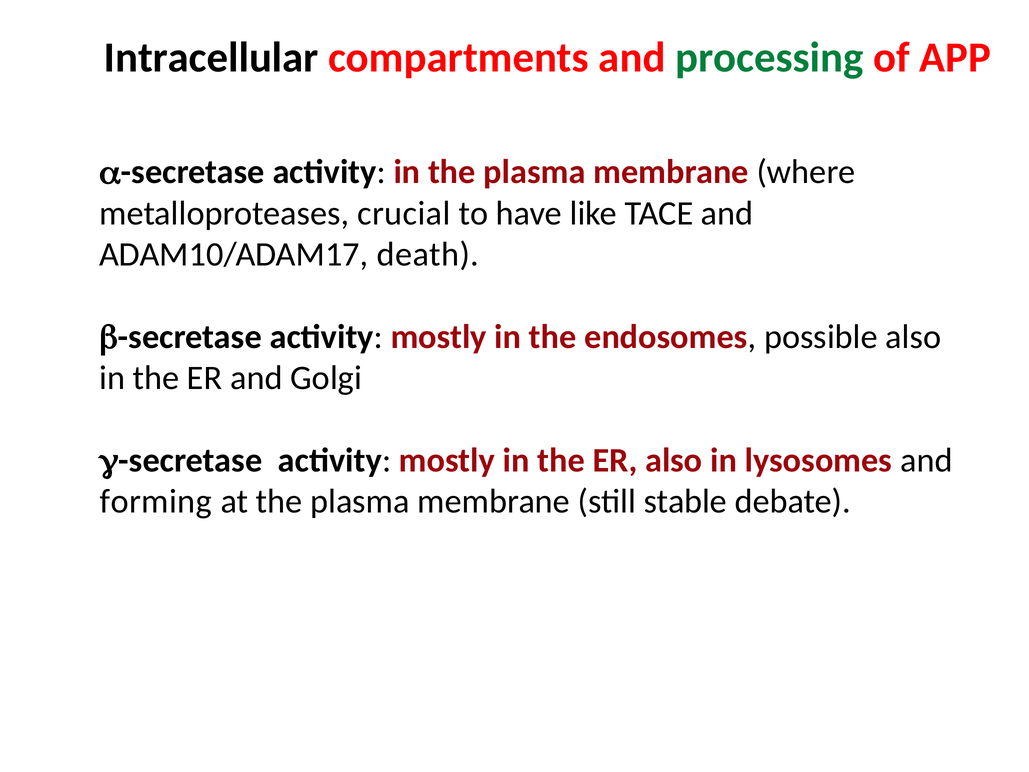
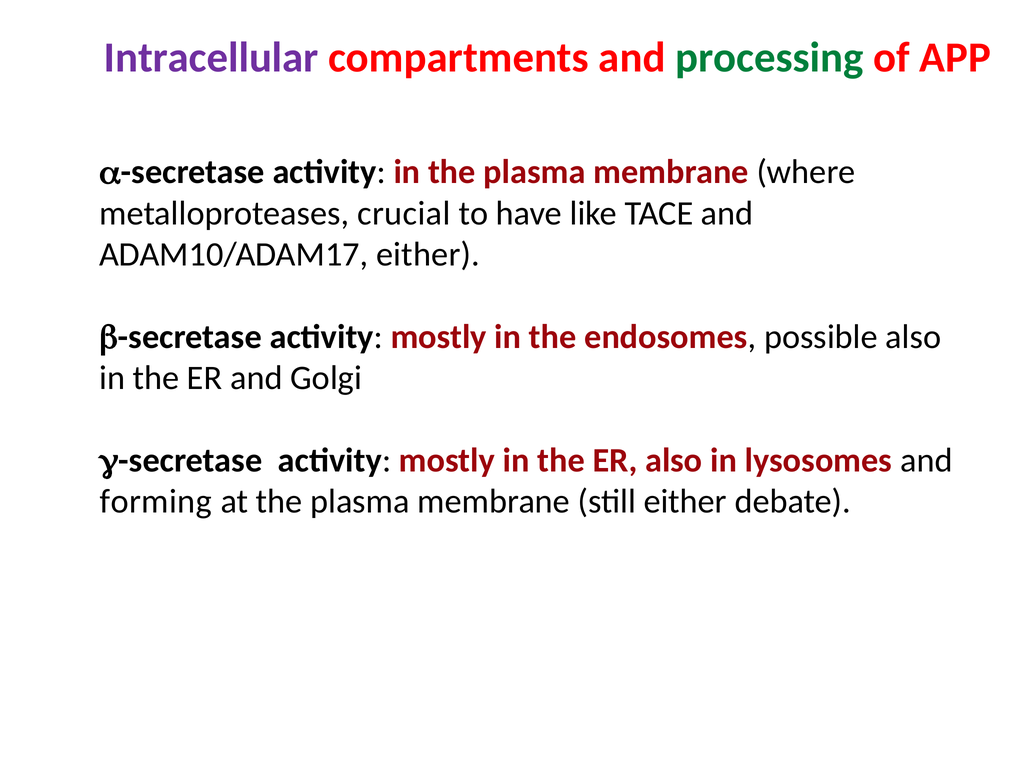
Intracellular colour: black -> purple
ADAM10/ADAM17 death: death -> either
still stable: stable -> either
